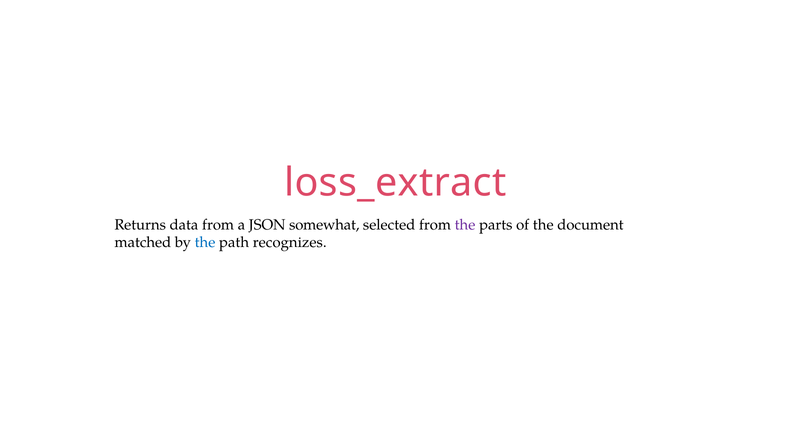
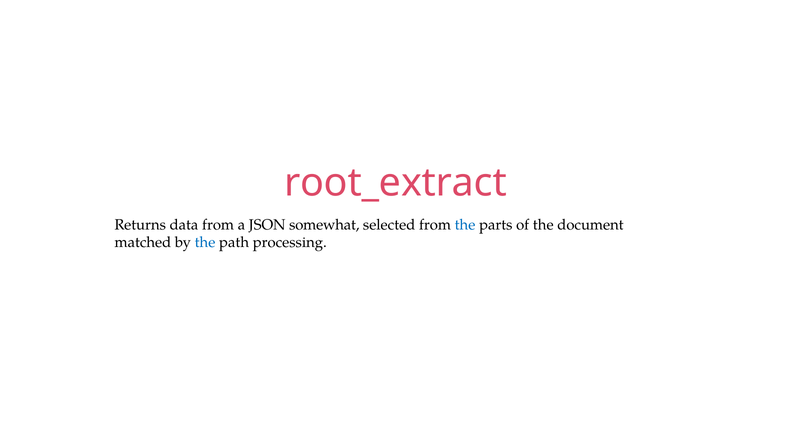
loss_extract: loss_extract -> root_extract
the at (465, 225) colour: purple -> blue
recognizes: recognizes -> processing
